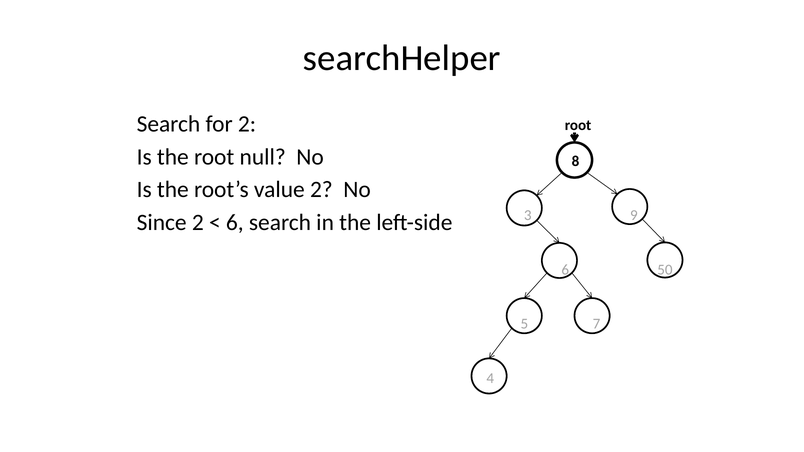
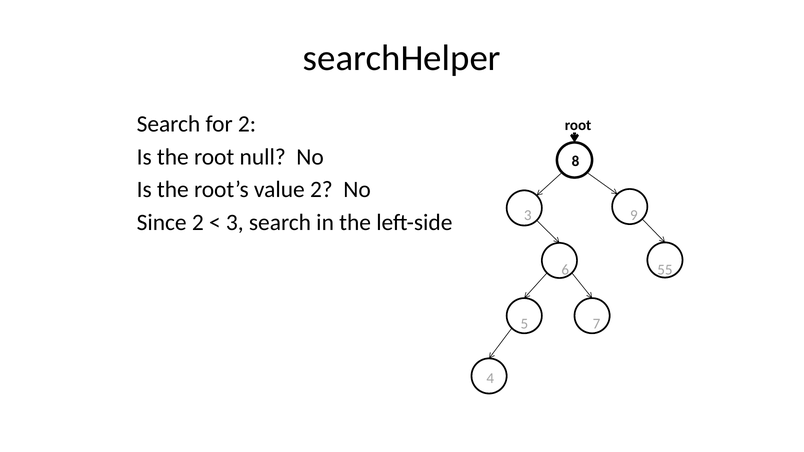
6 at (235, 223): 6 -> 3
50: 50 -> 55
